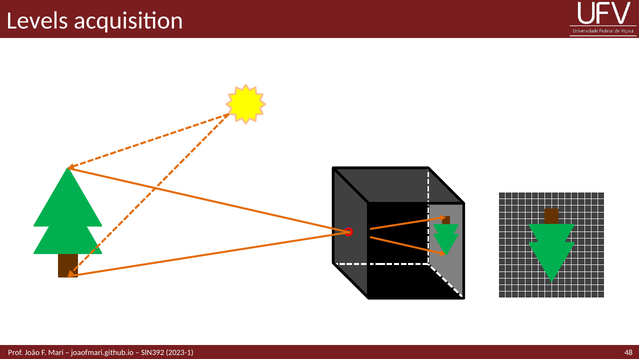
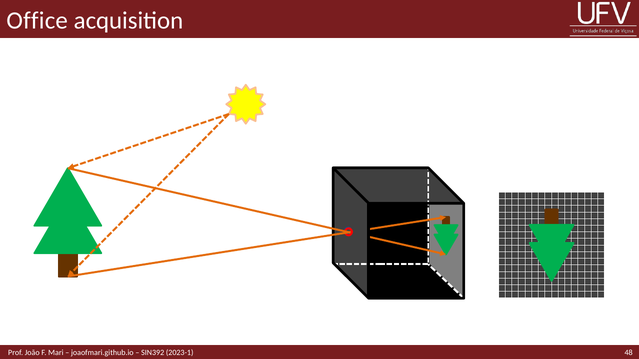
Levels: Levels -> Office
